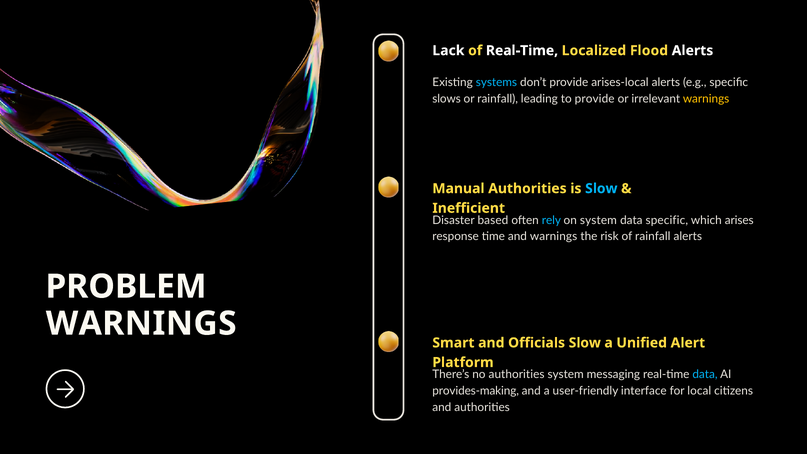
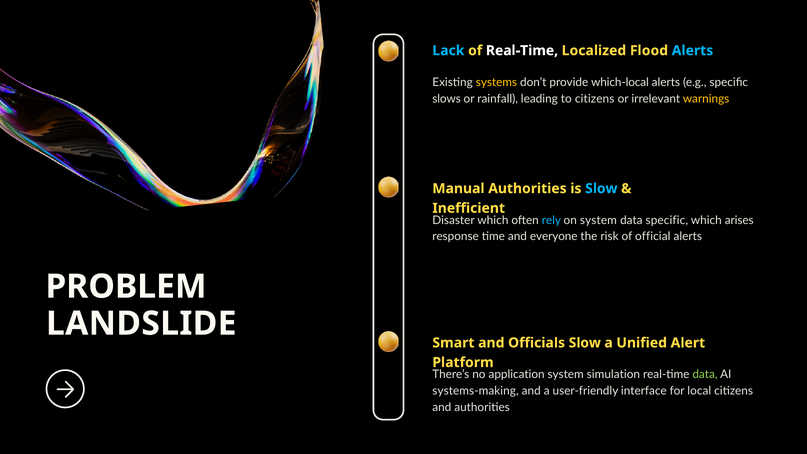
Lack colour: white -> light blue
Alerts at (693, 51) colour: white -> light blue
systems colour: light blue -> yellow
arises-local: arises-local -> which-local
to provide: provide -> citizens
based at (493, 220): based -> which
and warnings: warnings -> everyone
of rainfall: rainfall -> official
WARNINGS at (141, 324): WARNINGS -> LANDSLIDE
authorities at (517, 374): authorities -> application
messaging: messaging -> simulation
data at (705, 374) colour: light blue -> light green
provides-making: provides-making -> systems-making
